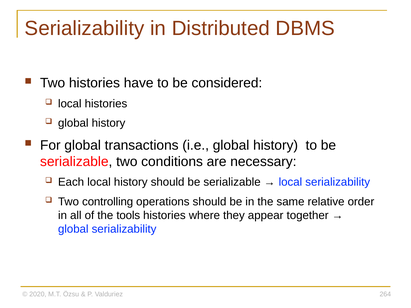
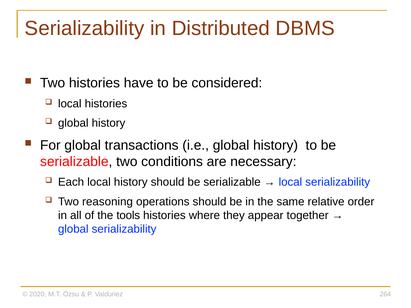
controlling: controlling -> reasoning
